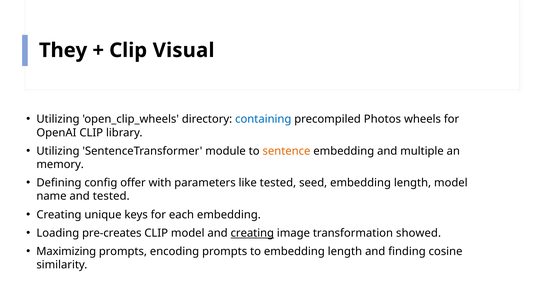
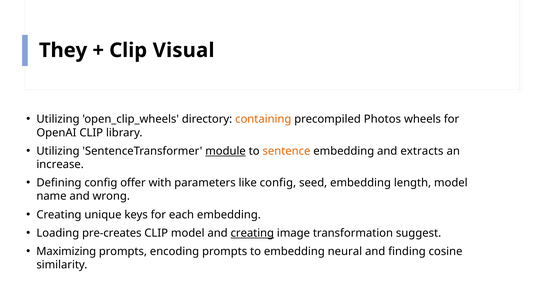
containing colour: blue -> orange
module underline: none -> present
multiple: multiple -> extracts
memory: memory -> increase
like tested: tested -> config
and tested: tested -> wrong
showed: showed -> suggest
to embedding length: length -> neural
